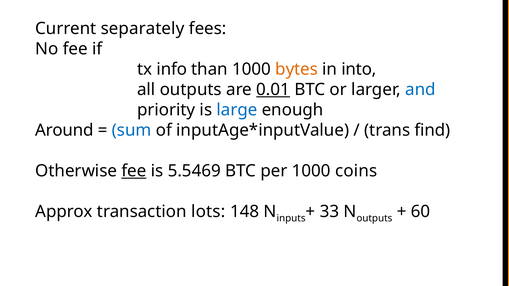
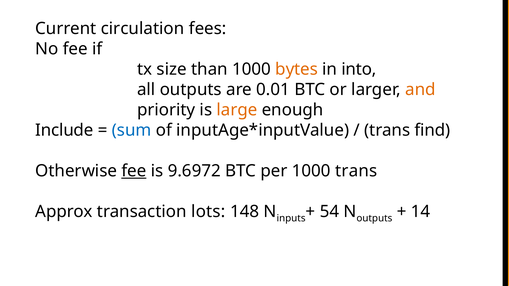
separately: separately -> circulation
info: info -> size
0.01 underline: present -> none
and colour: blue -> orange
large colour: blue -> orange
Around: Around -> Include
5.5469: 5.5469 -> 9.6972
1000 coins: coins -> trans
33: 33 -> 54
60: 60 -> 14
